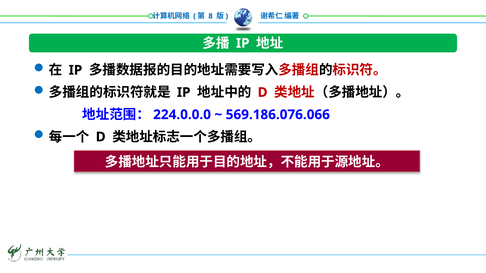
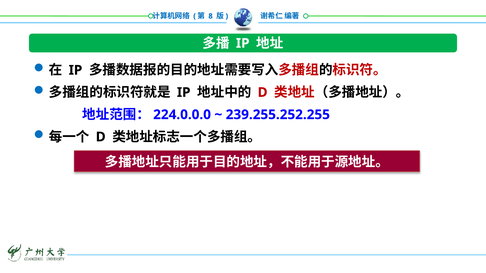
569.186.076.066: 569.186.076.066 -> 239.255.252.255
